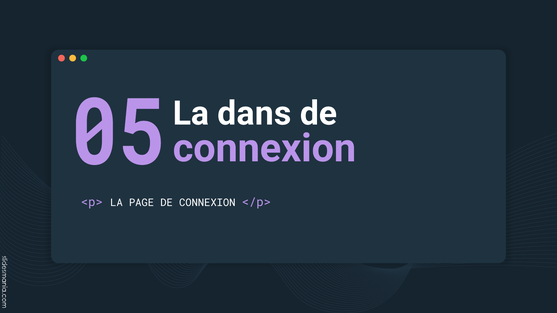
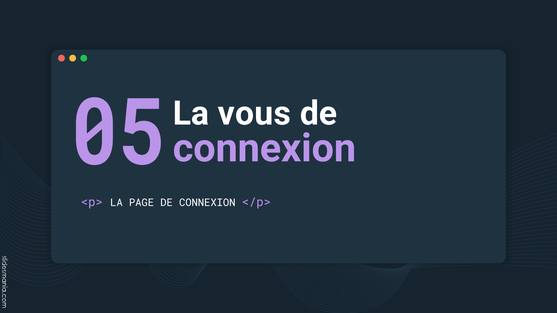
dans: dans -> vous
